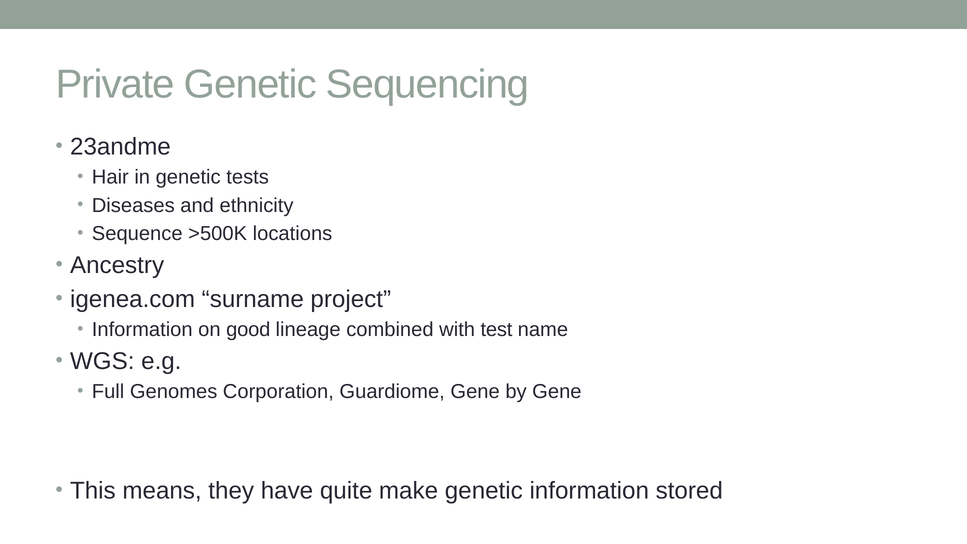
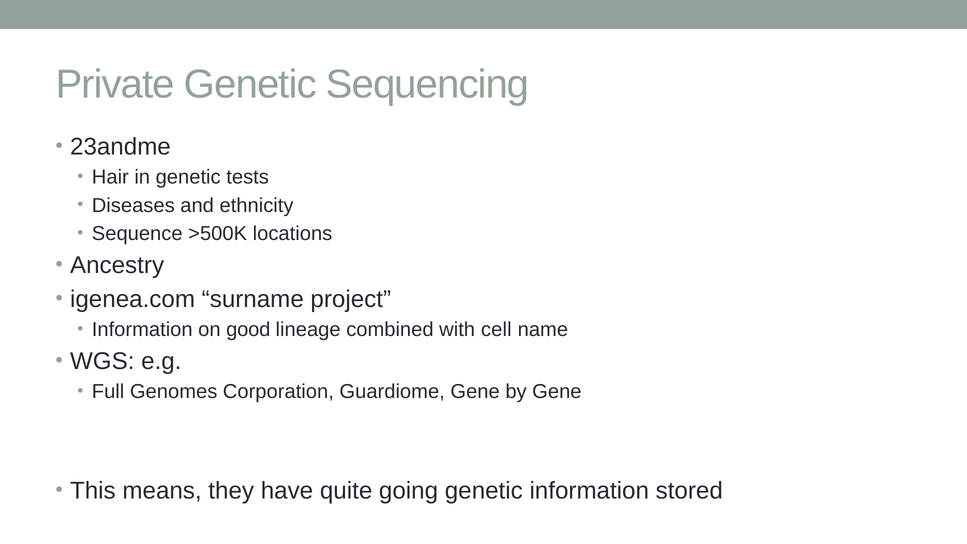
test: test -> cell
make: make -> going
